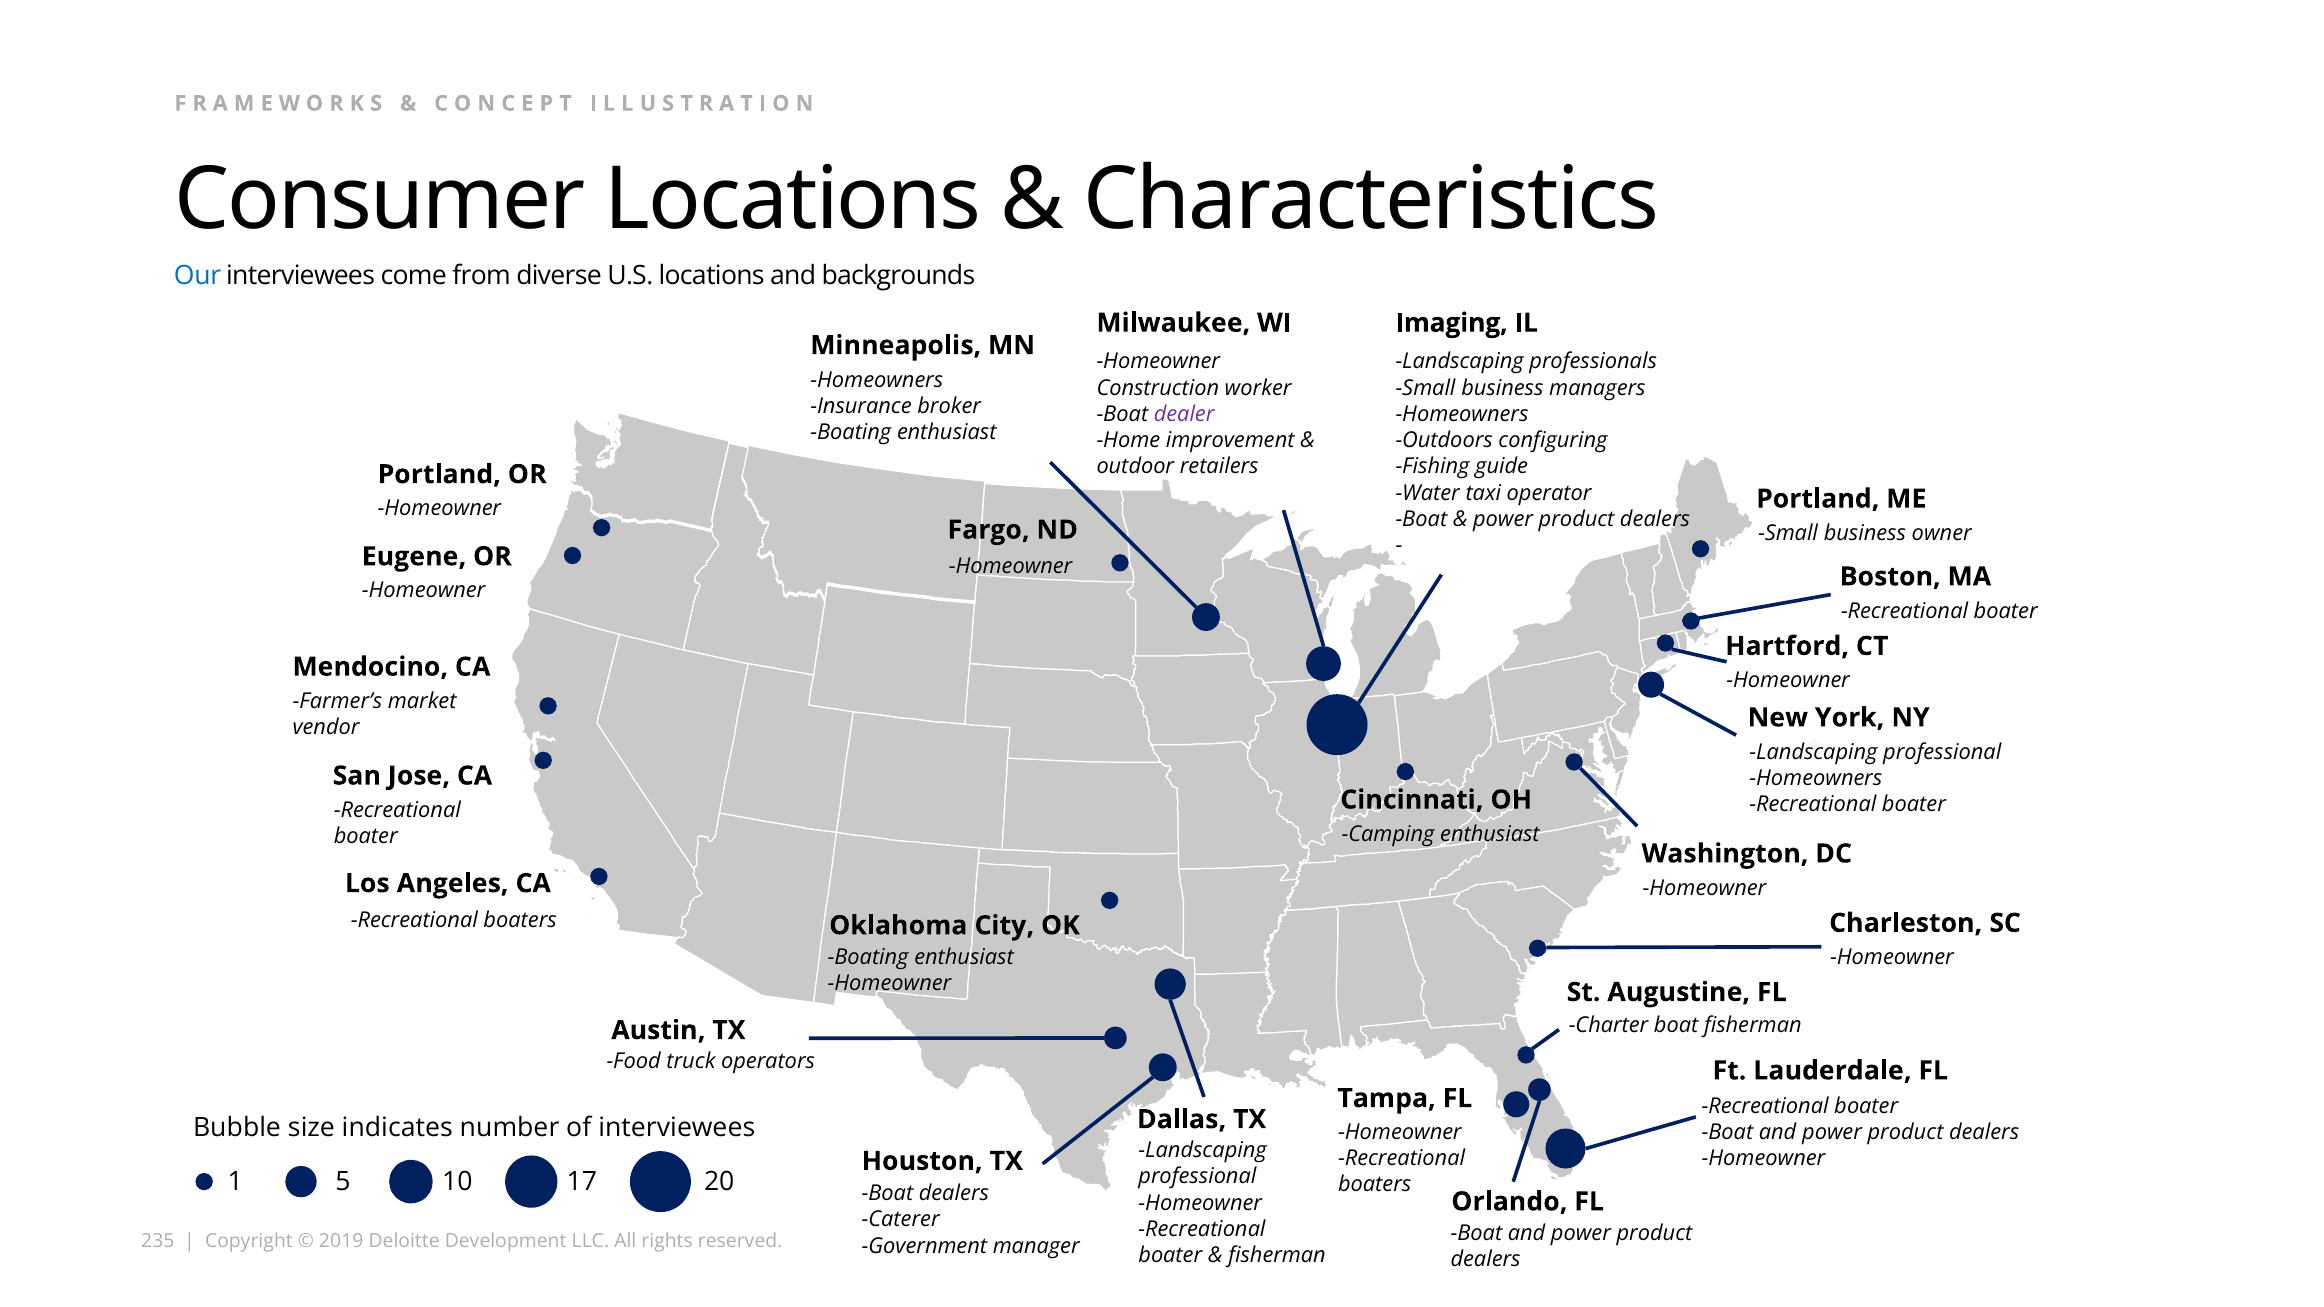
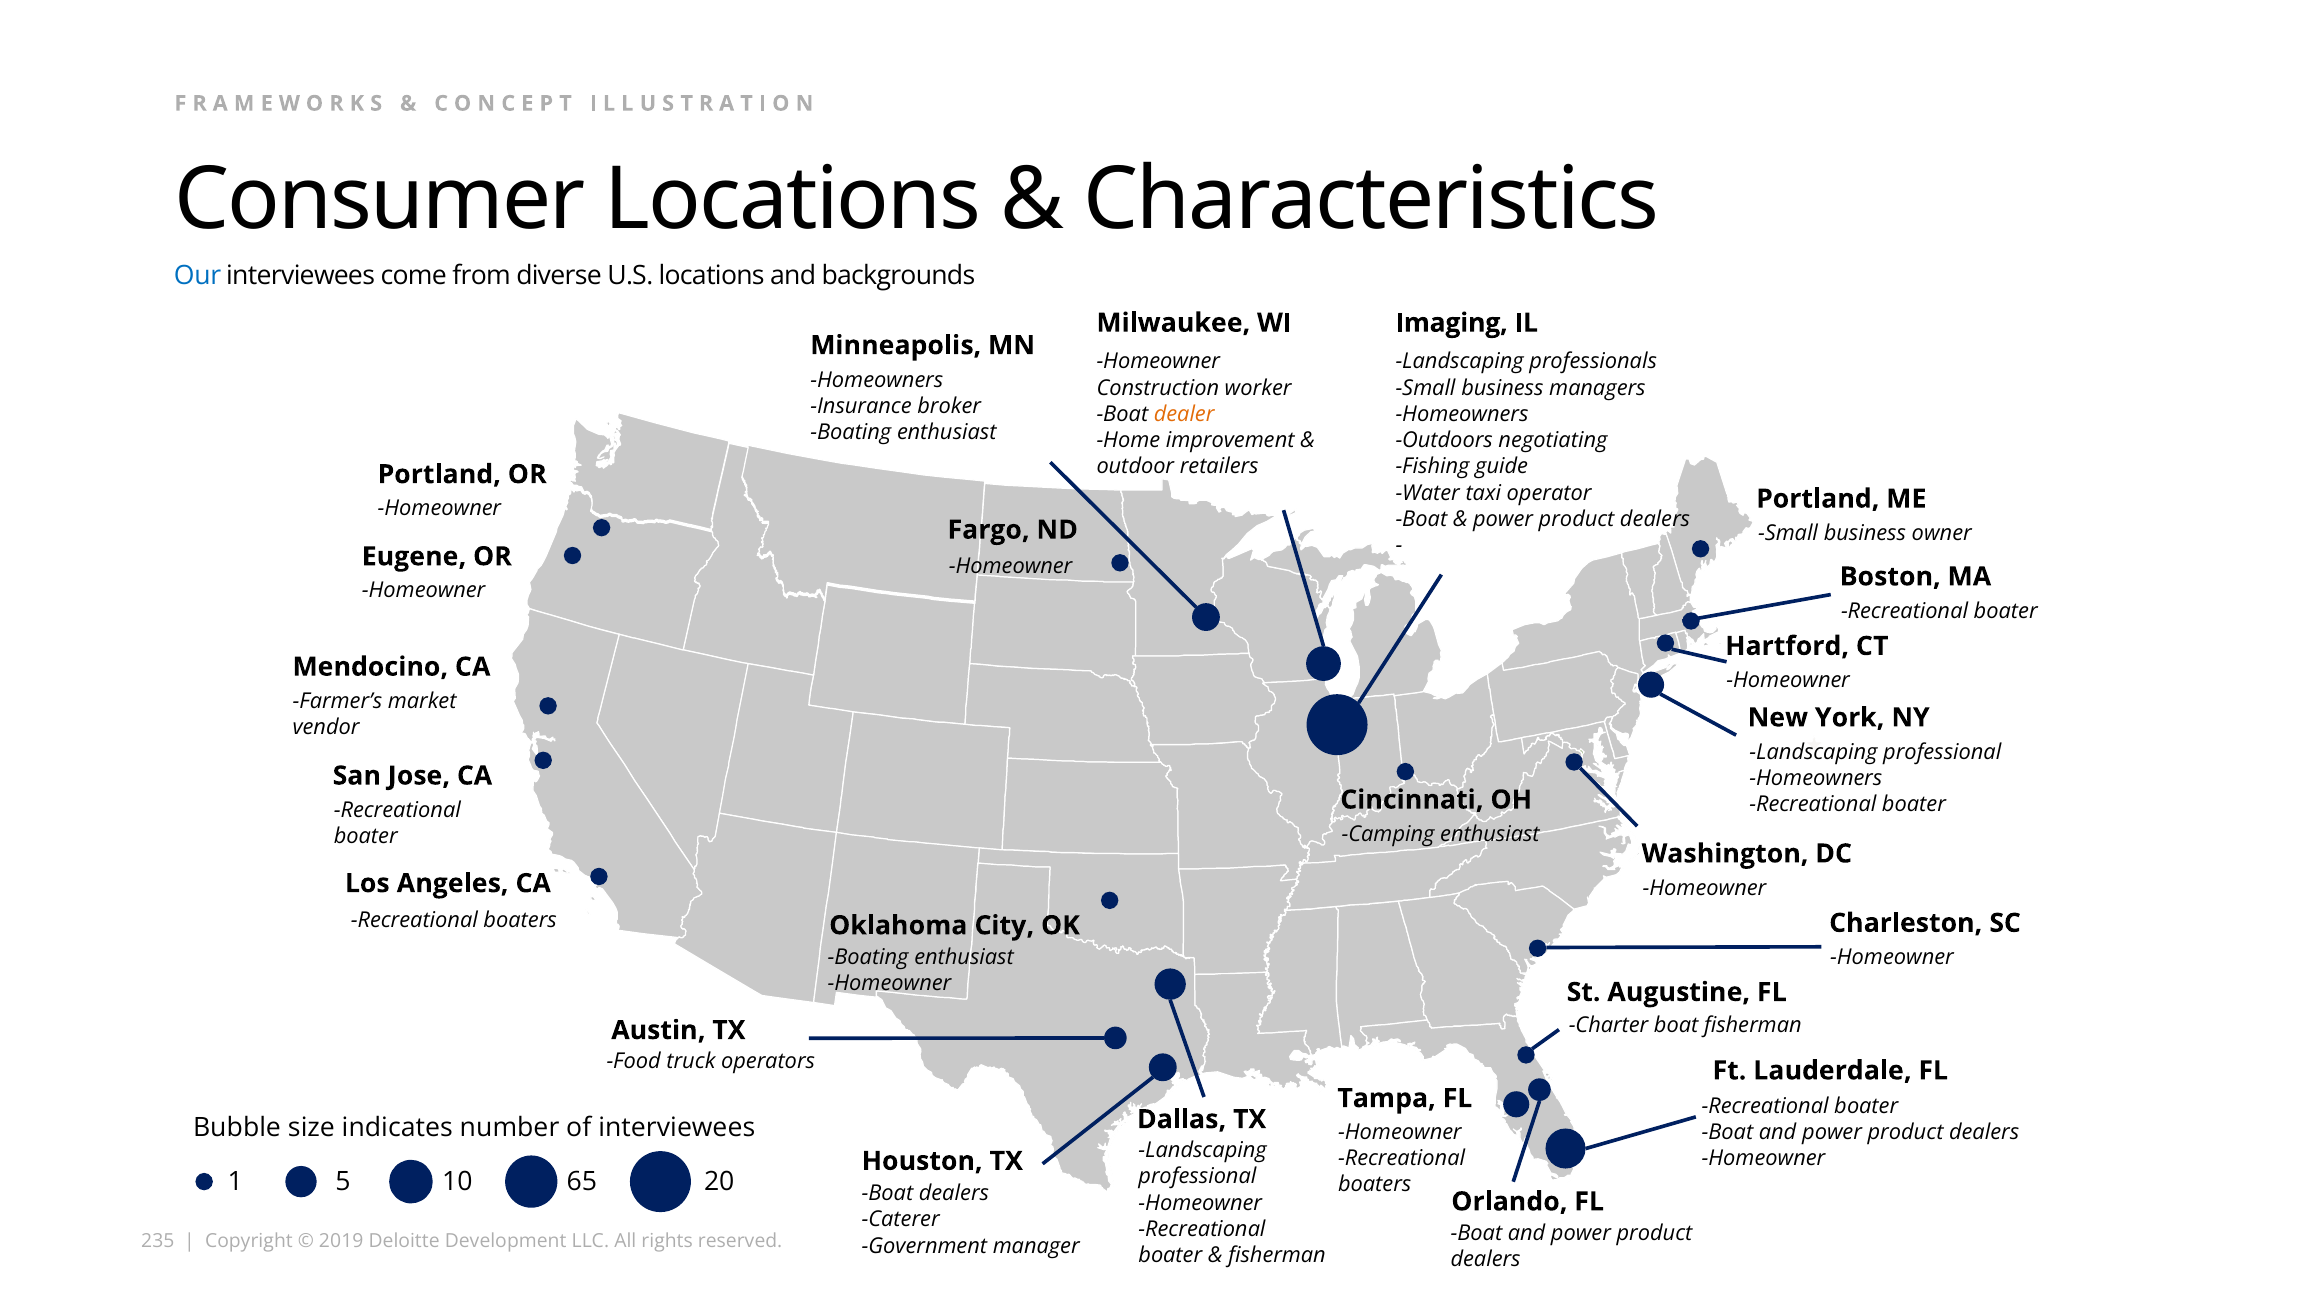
dealer colour: purple -> orange
configuring: configuring -> negotiating
17: 17 -> 65
